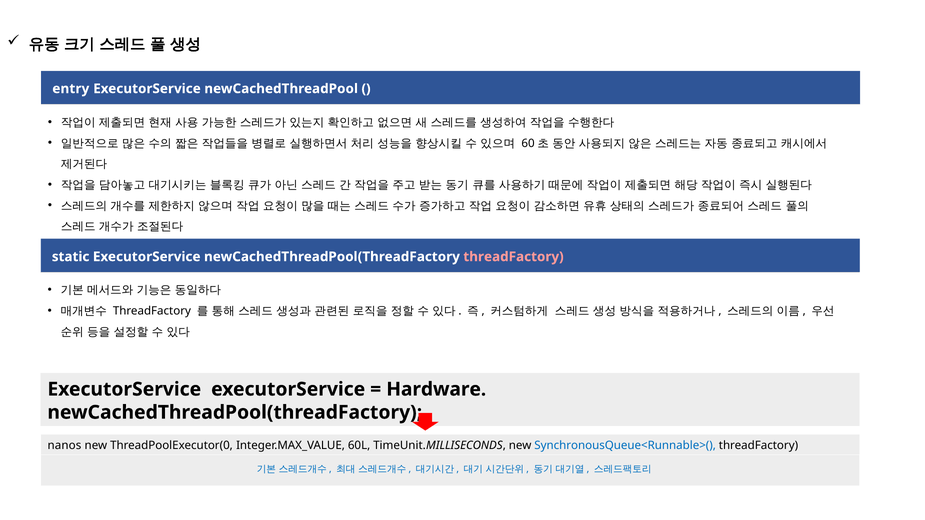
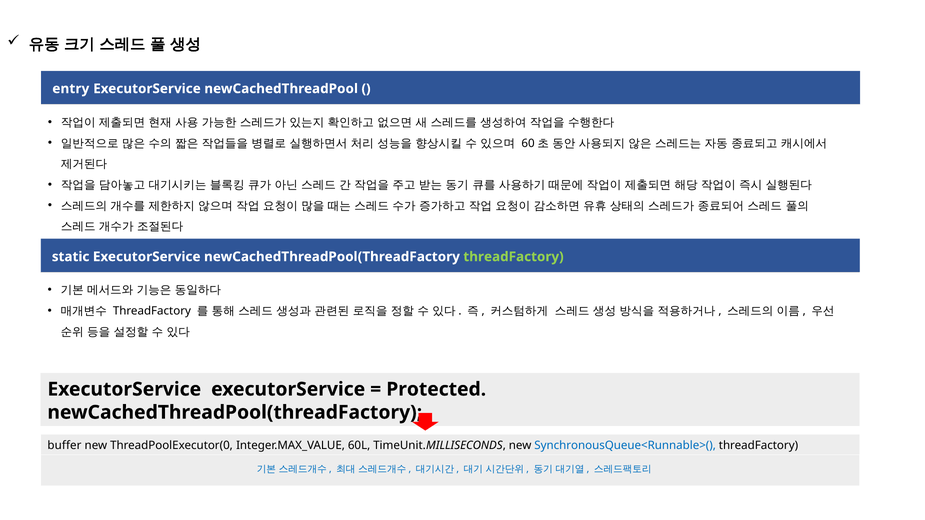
threadFactory at (514, 257) colour: pink -> light green
Hardware: Hardware -> Protected
nanos: nanos -> buffer
